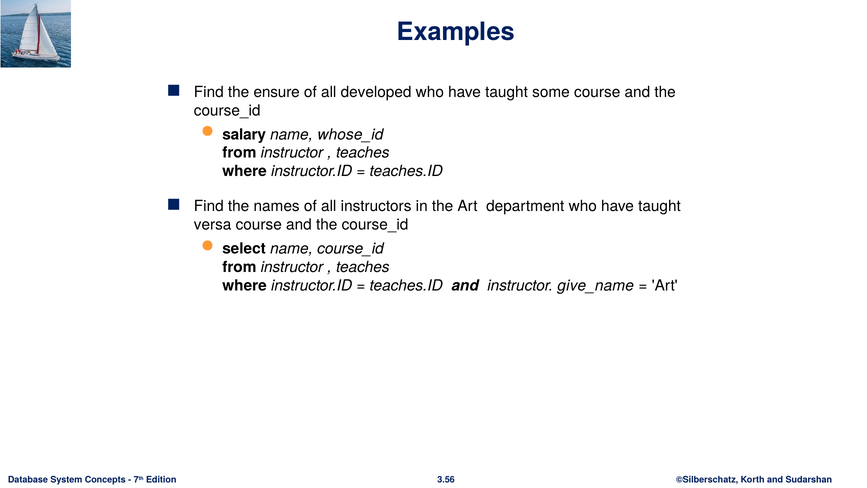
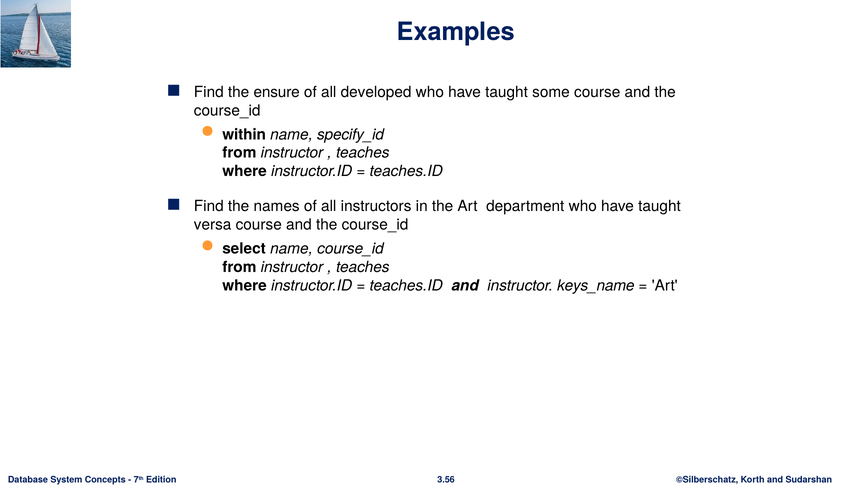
salary: salary -> within
whose_id: whose_id -> specify_id
give_name: give_name -> keys_name
